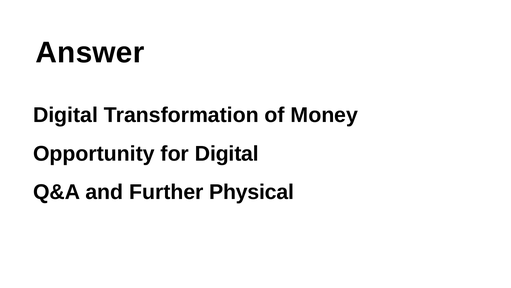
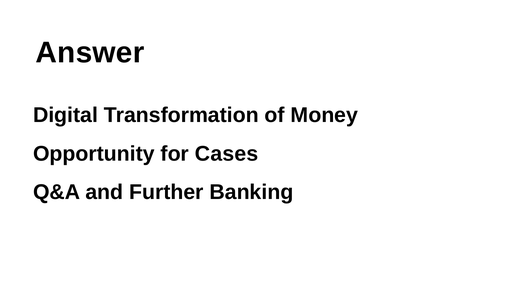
for Digital: Digital -> Cases
Physical: Physical -> Banking
